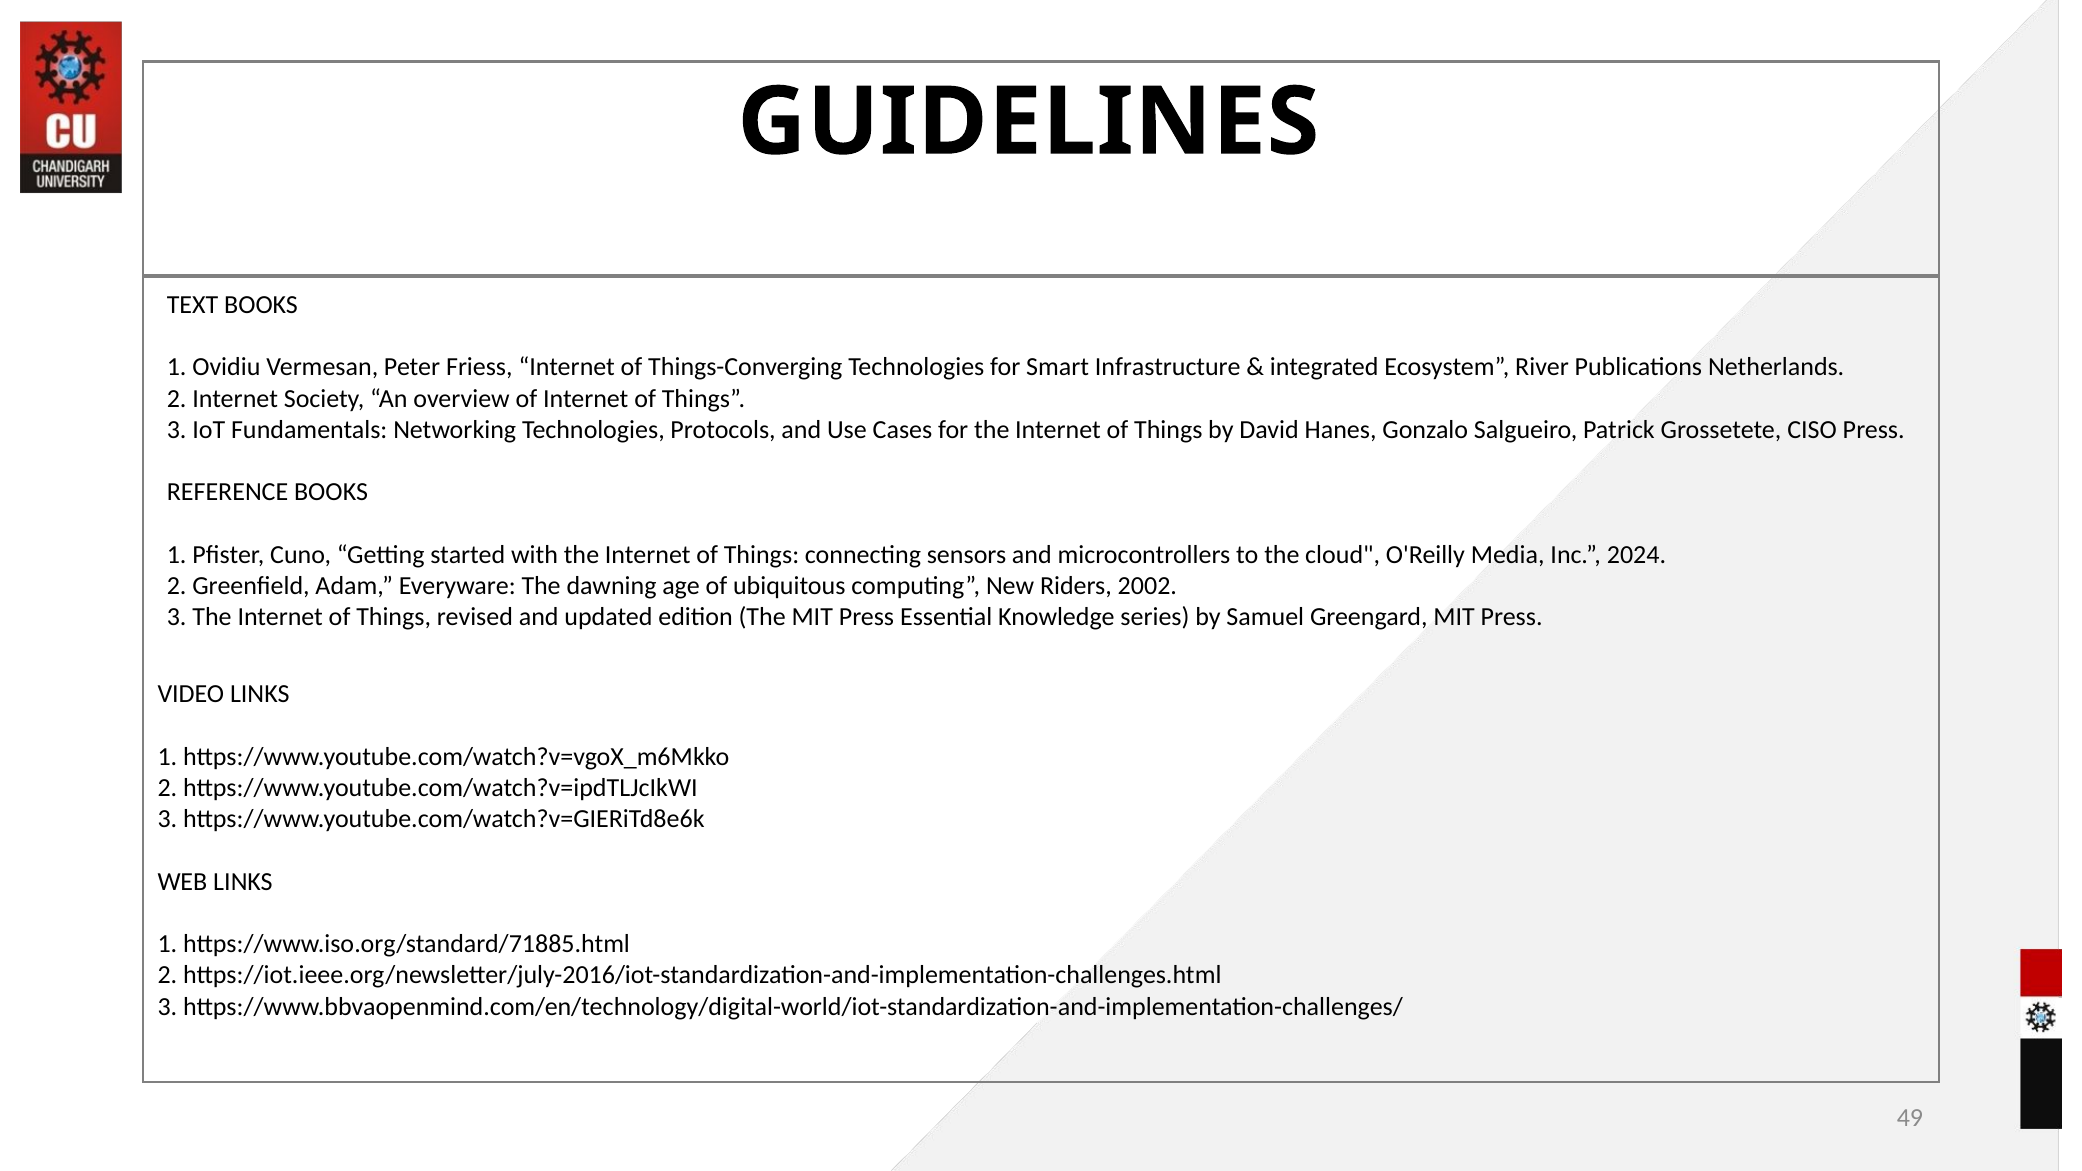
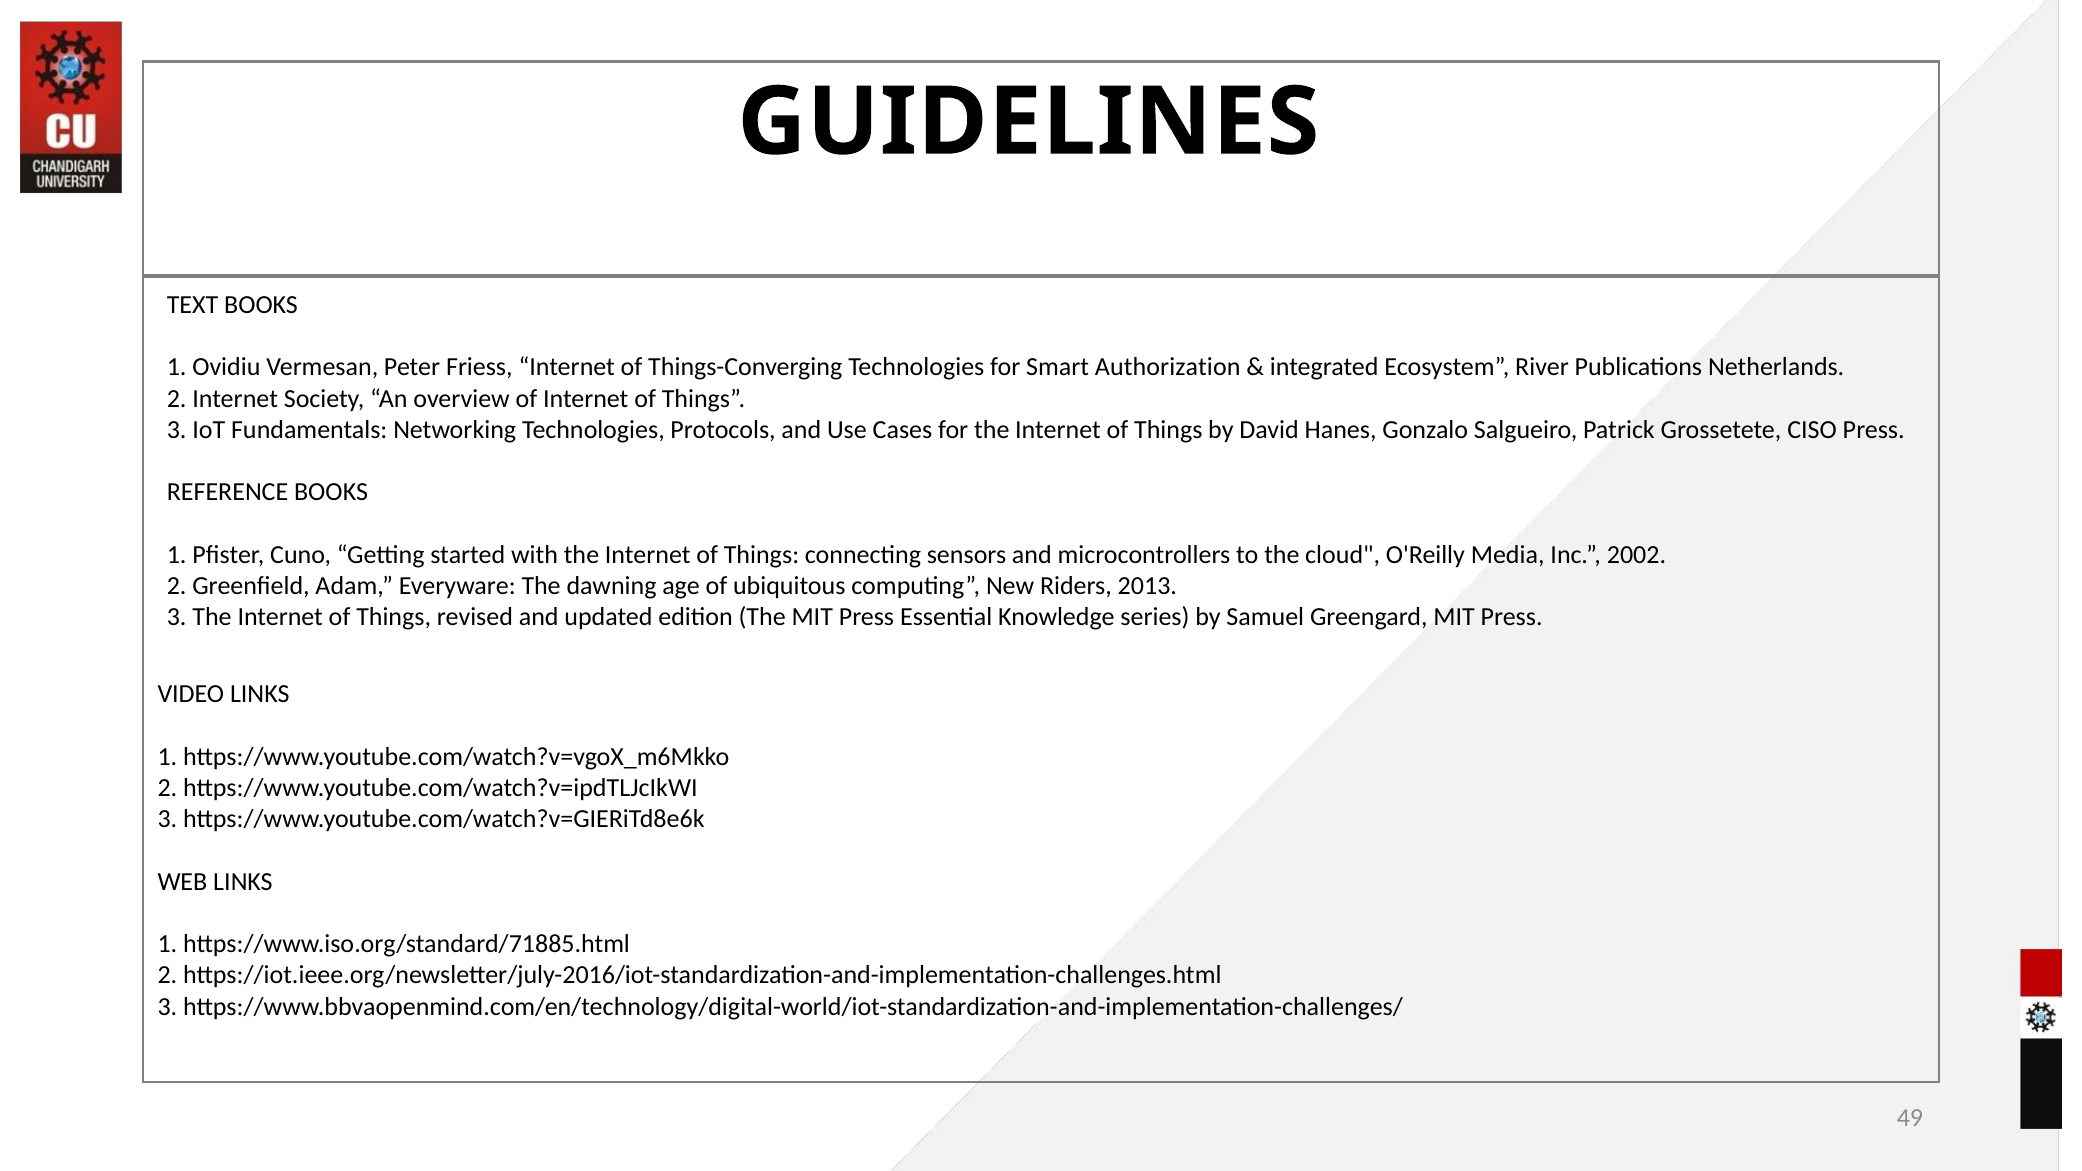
Infrastructure: Infrastructure -> Authorization
2024: 2024 -> 2002
2002: 2002 -> 2013
